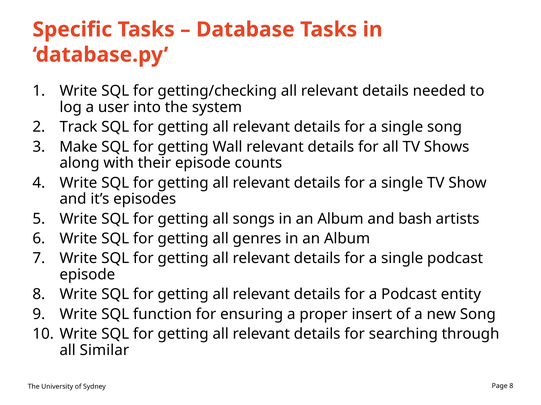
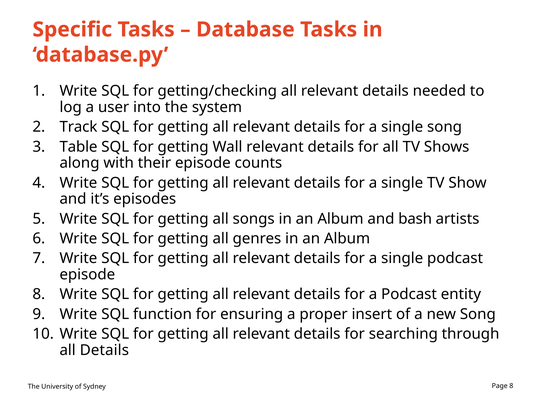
Make: Make -> Table
all Similar: Similar -> Details
